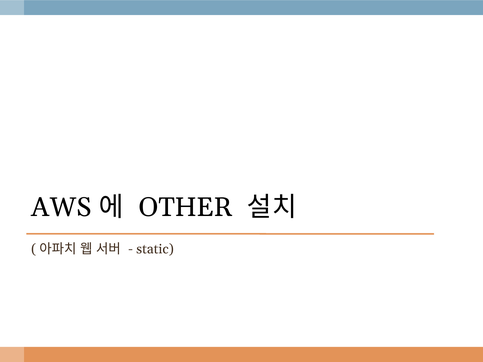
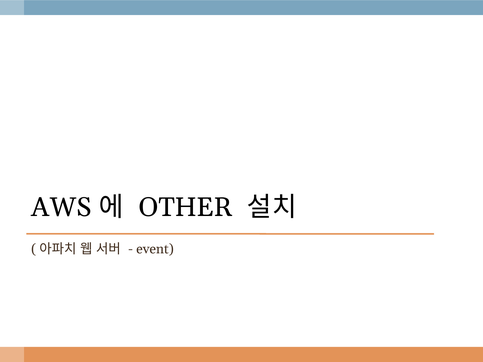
static: static -> event
